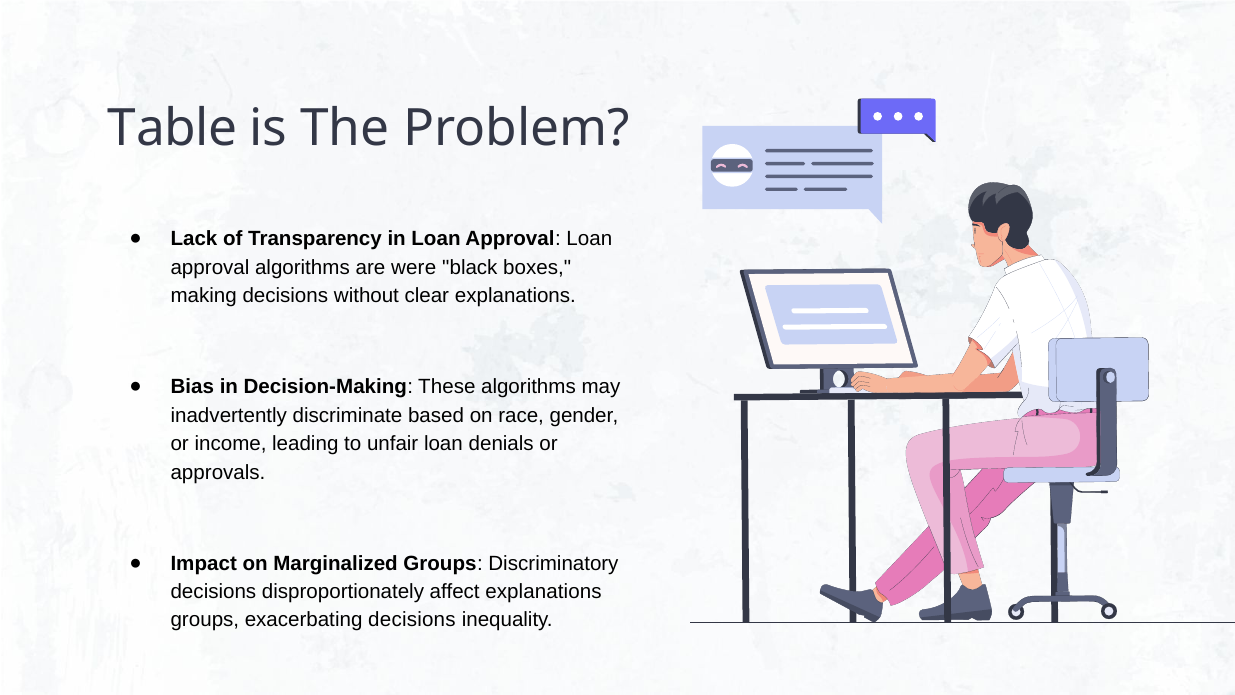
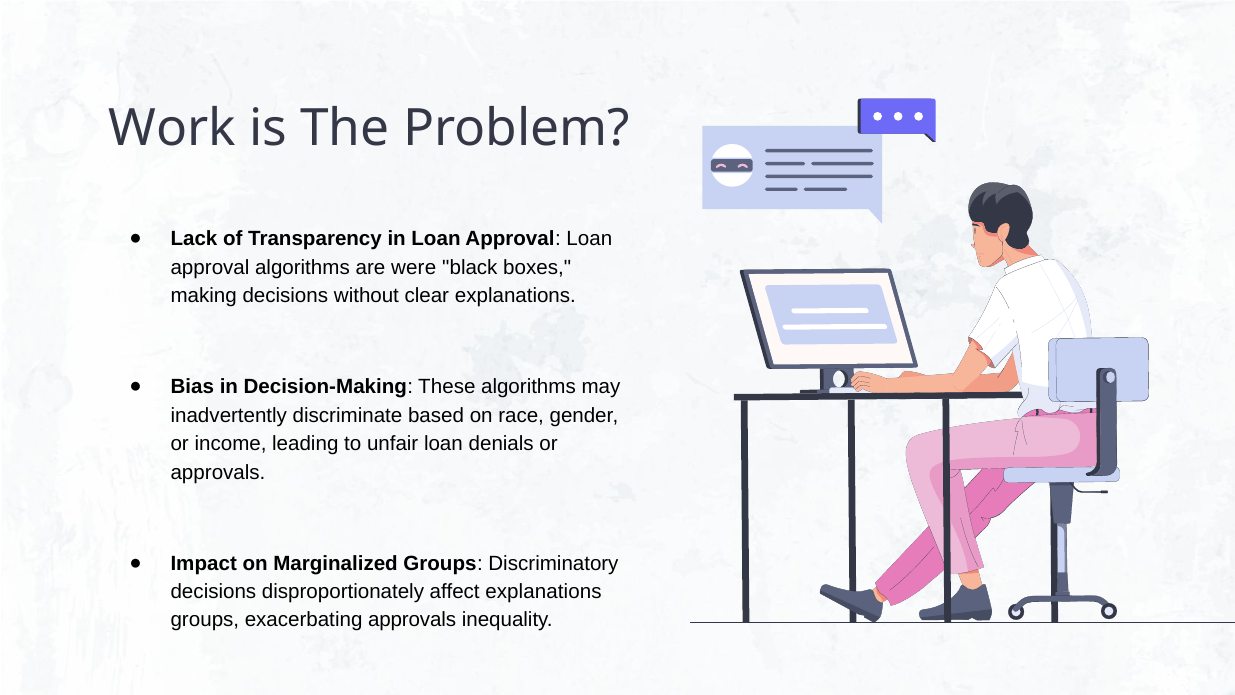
Table: Table -> Work
exacerbating decisions: decisions -> approvals
